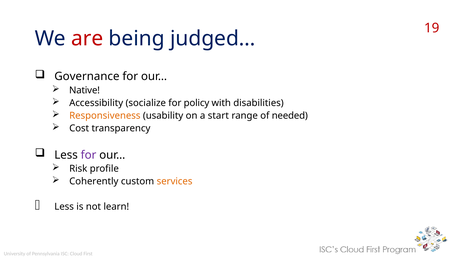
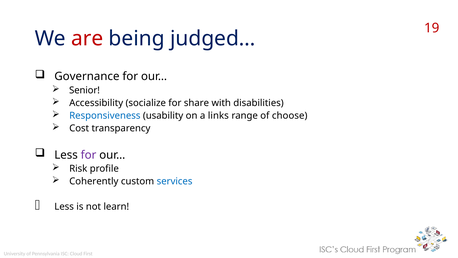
Native: Native -> Senior
policy: policy -> share
Responsiveness colour: orange -> blue
start: start -> links
needed: needed -> choose
services colour: orange -> blue
